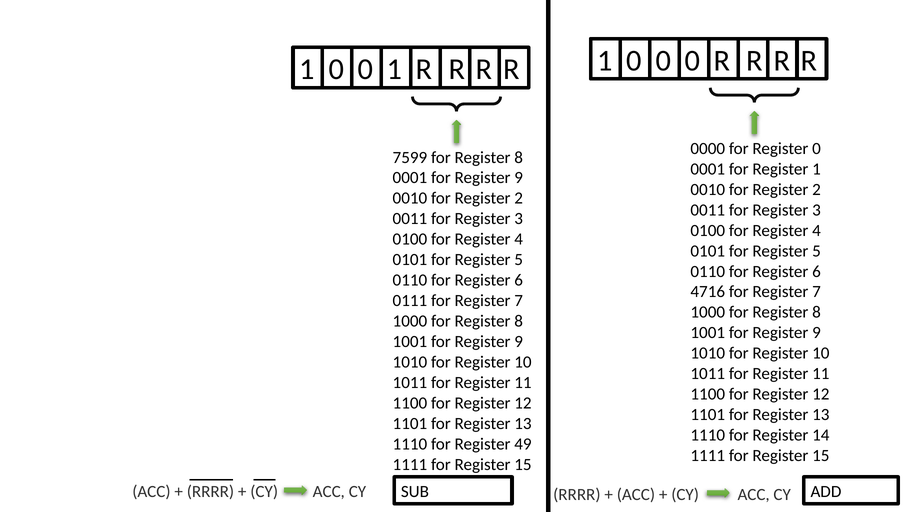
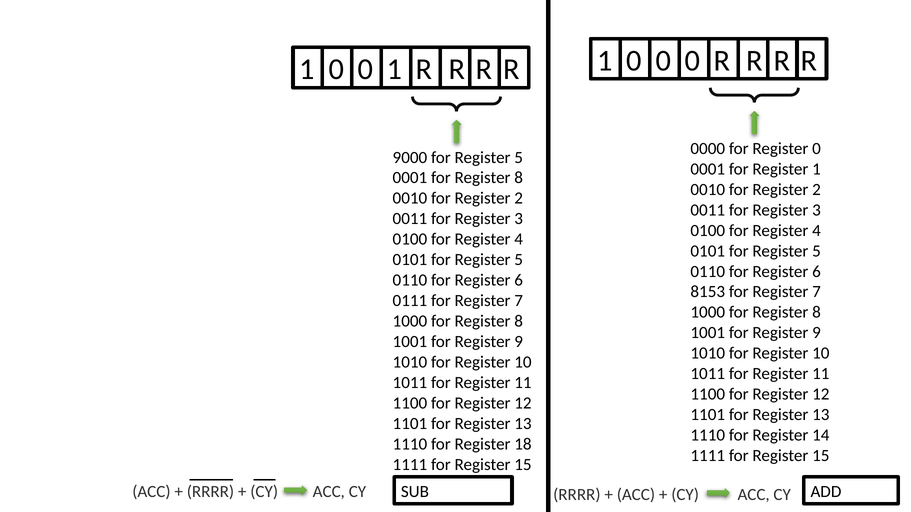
7599: 7599 -> 9000
8 at (519, 158): 8 -> 5
0001 for Register 9: 9 -> 8
4716: 4716 -> 8153
49: 49 -> 18
